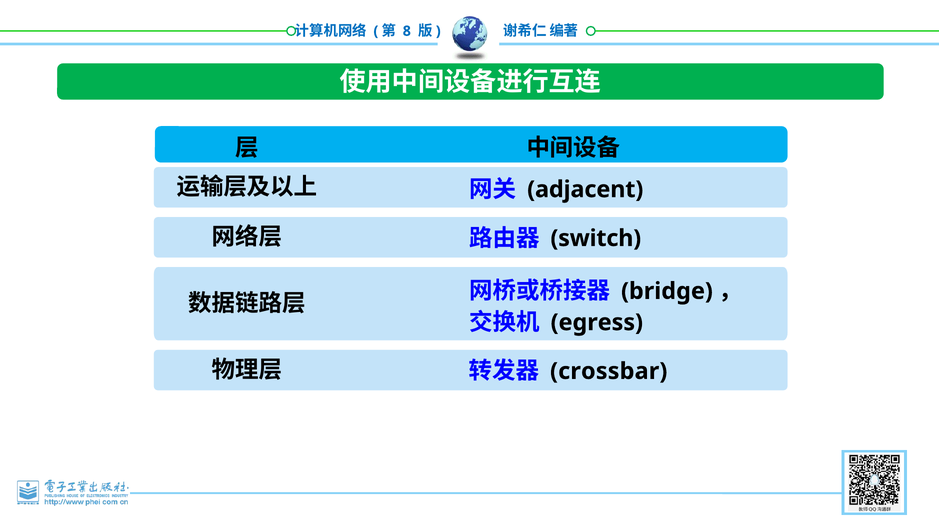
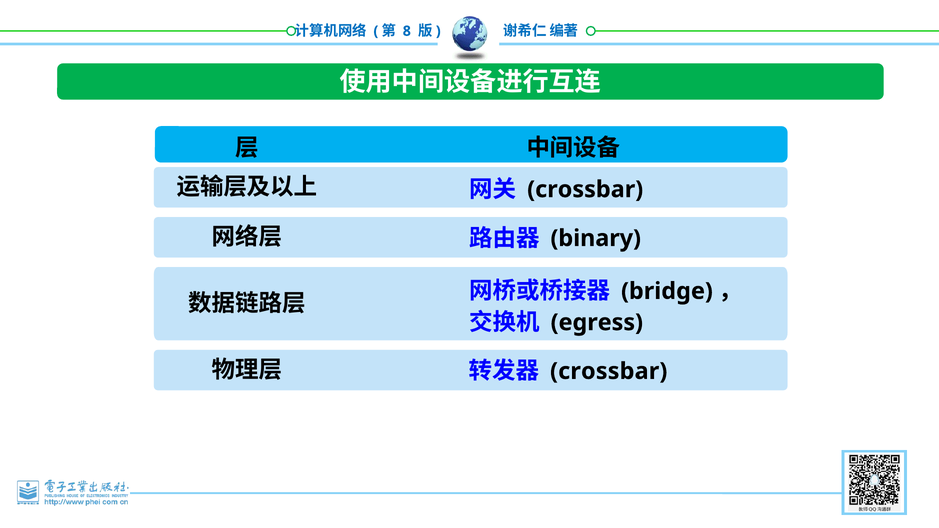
adjacent at (585, 190): adjacent -> crossbar
switch: switch -> binary
